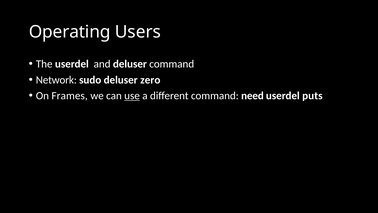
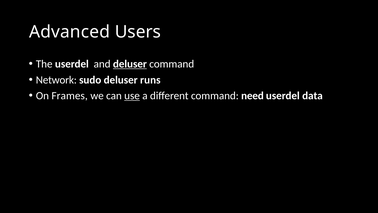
Operating: Operating -> Advanced
deluser at (130, 64) underline: none -> present
zero: zero -> runs
puts: puts -> data
